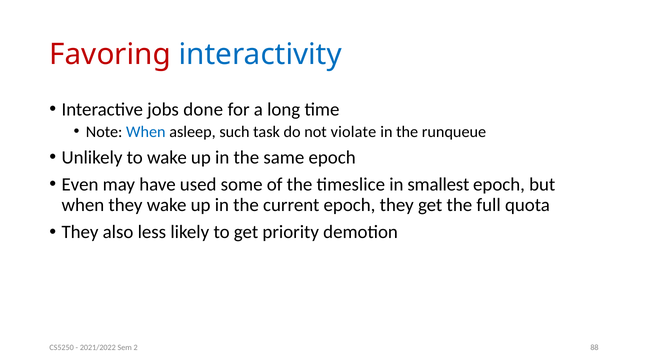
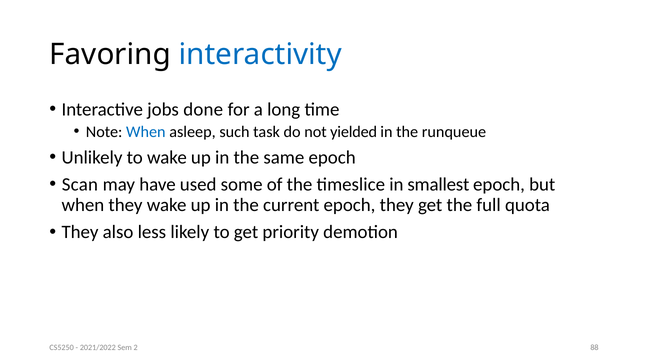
Favoring colour: red -> black
violate: violate -> yielded
Even: Even -> Scan
